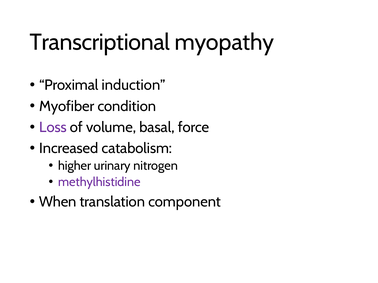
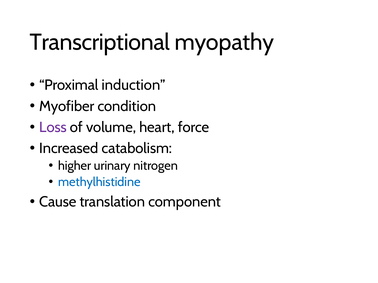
basal: basal -> heart
methylhistidine colour: purple -> blue
When: When -> Cause
